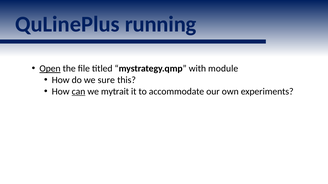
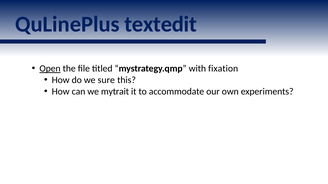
running: running -> textedit
module: module -> fixation
can underline: present -> none
